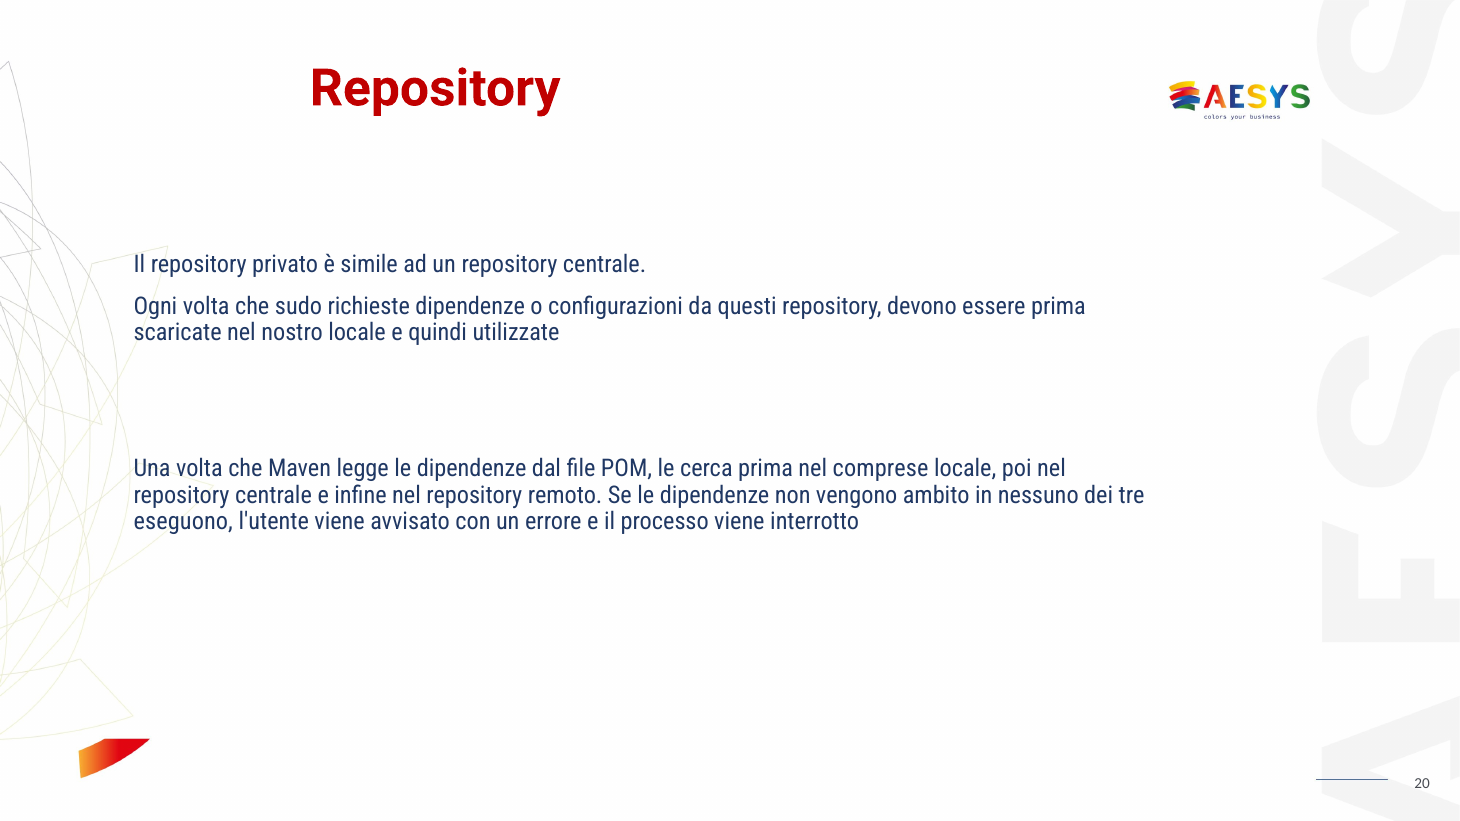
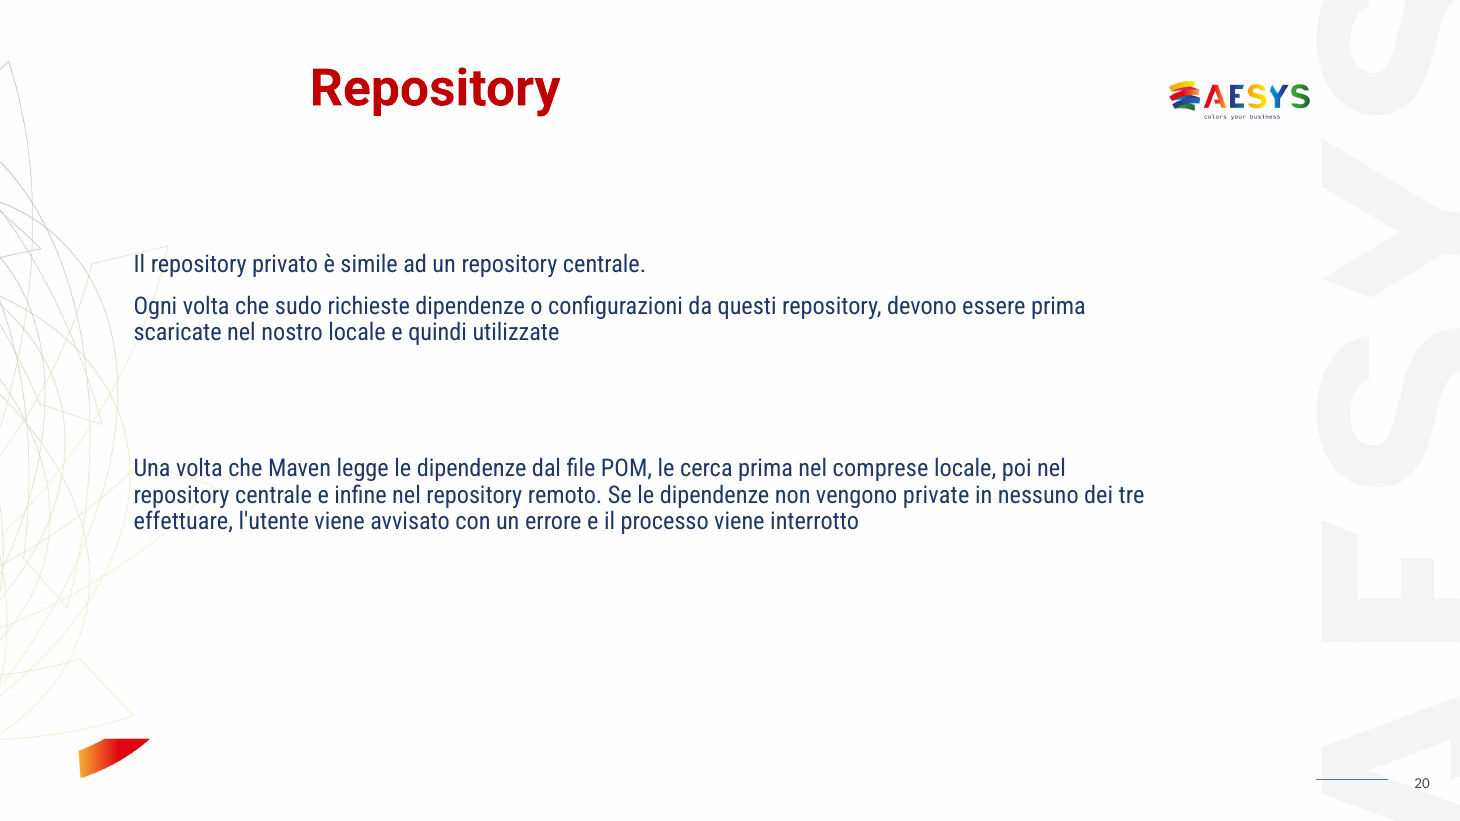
ambito: ambito -> private
eseguono: eseguono -> effettuare
